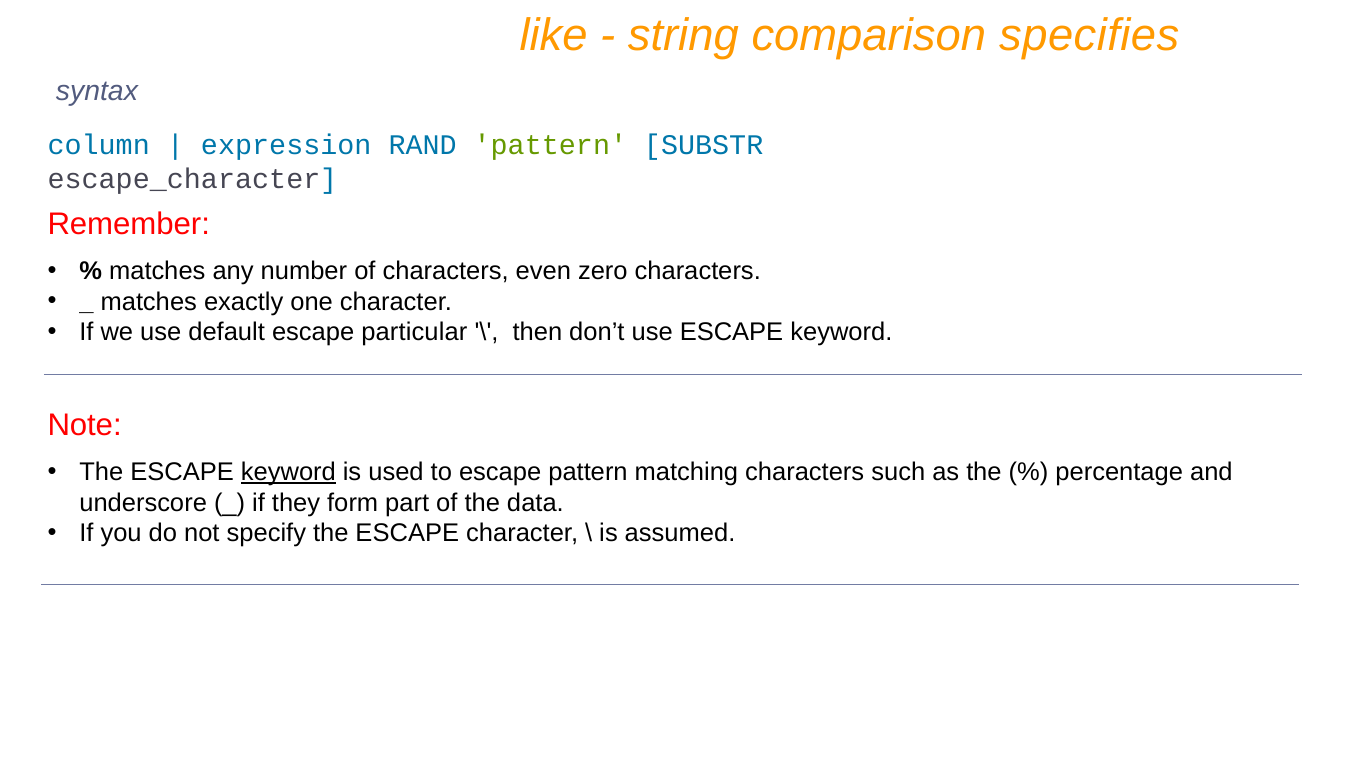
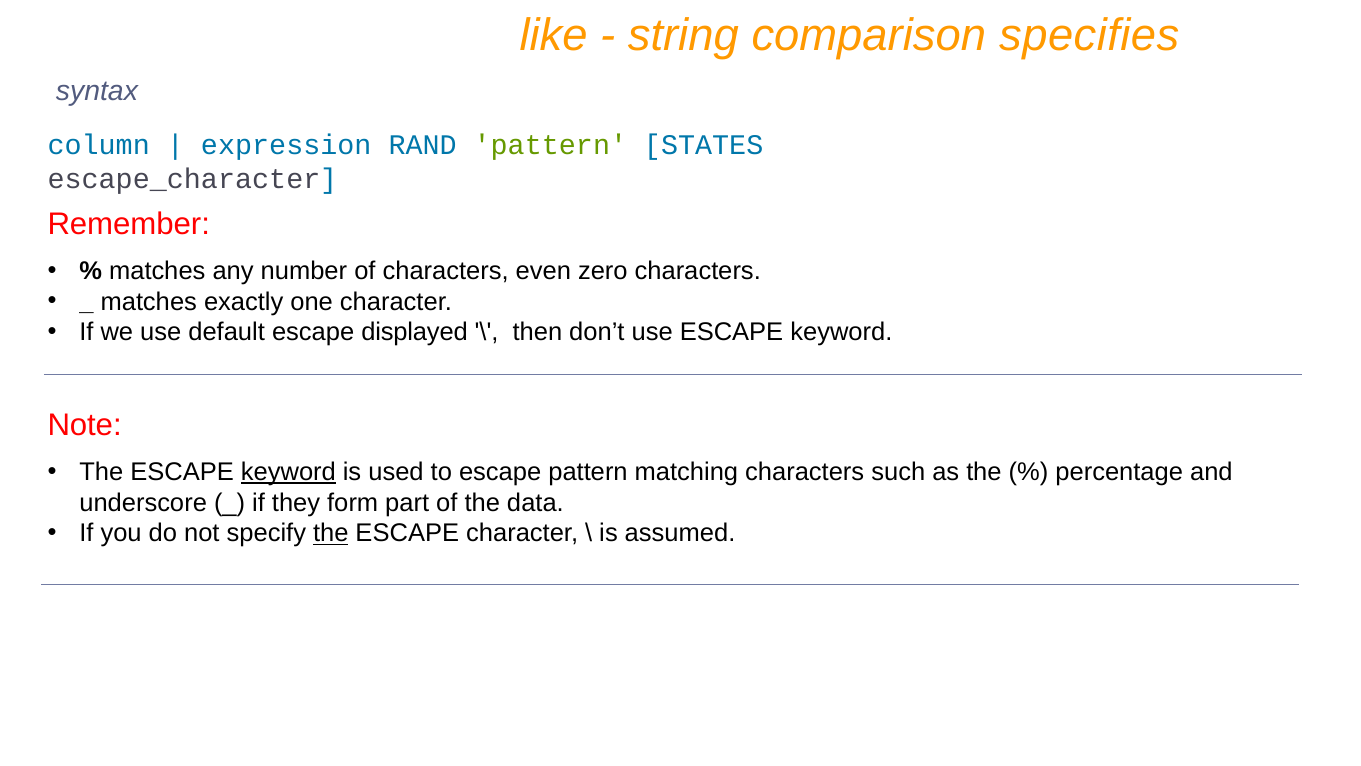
SUBSTR: SUBSTR -> STATES
particular: particular -> displayed
the at (331, 533) underline: none -> present
